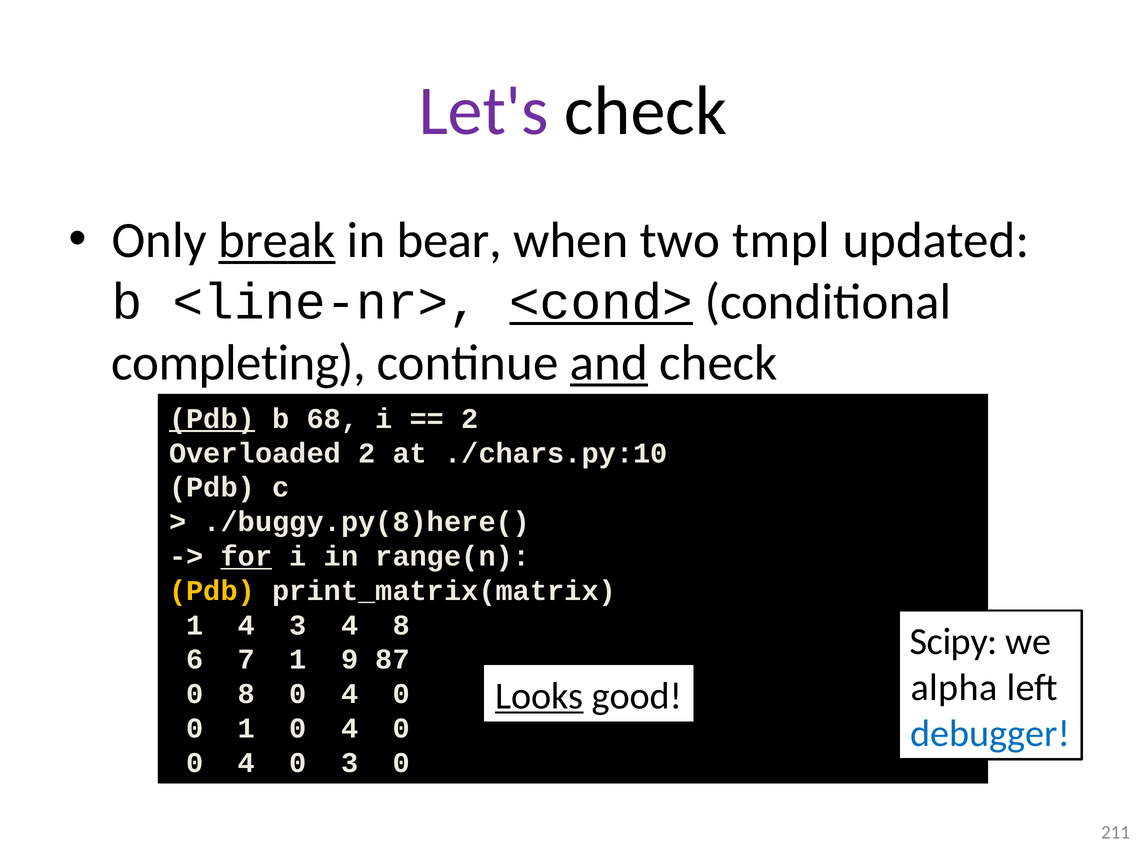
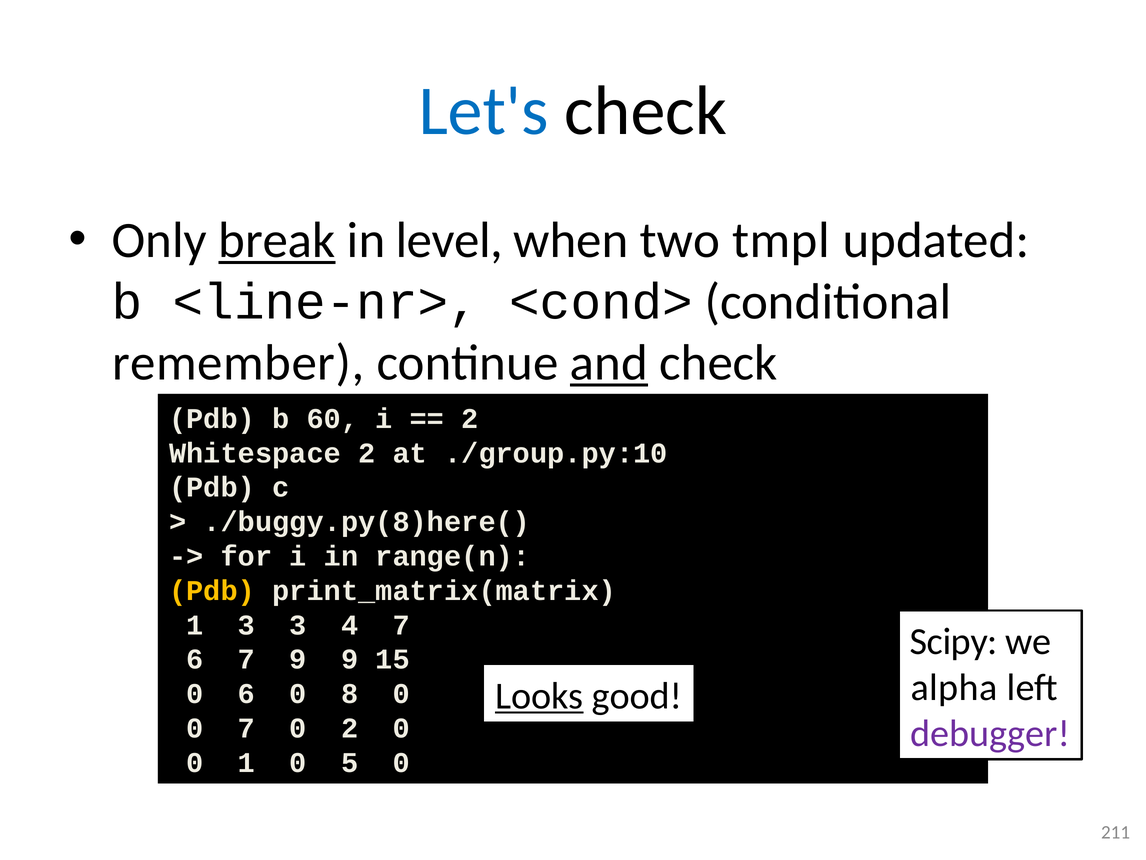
Let's colour: purple -> blue
bear: bear -> level
<cond> underline: present -> none
completing: completing -> remember
Pdb at (212, 418) underline: present -> none
68: 68 -> 60
Overloaded: Overloaded -> Whitespace
./chars.py:10: ./chars.py:10 -> ./group.py:10
for underline: present -> none
1 4: 4 -> 3
4 8: 8 -> 7
7 1: 1 -> 9
87: 87 -> 15
0 8: 8 -> 6
4 at (350, 693): 4 -> 8
0 1: 1 -> 7
4 at (350, 728): 4 -> 2
debugger colour: blue -> purple
4 at (246, 762): 4 -> 1
0 3: 3 -> 5
